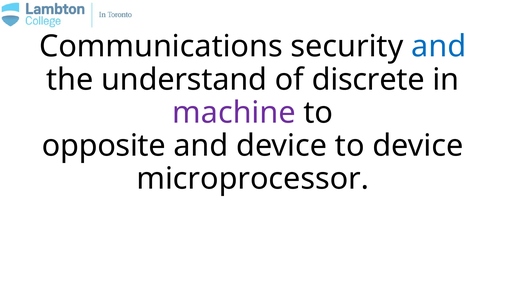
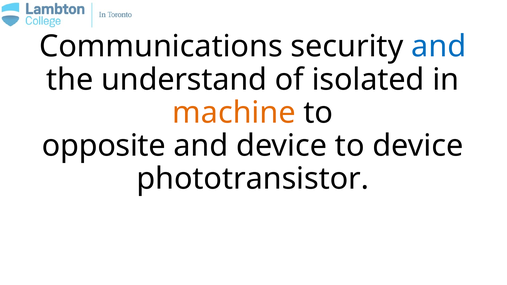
discrete: discrete -> isolated
machine colour: purple -> orange
microprocessor: microprocessor -> phototransistor
